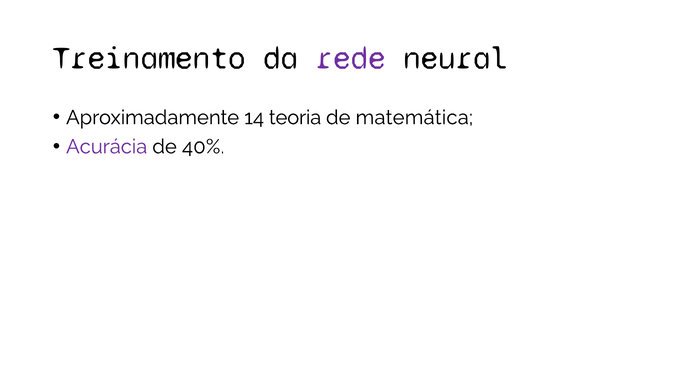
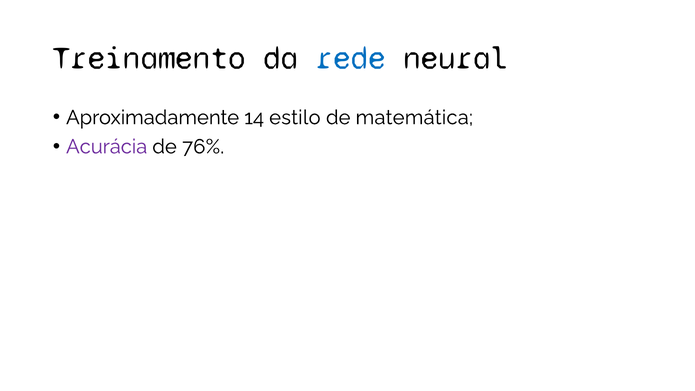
rede colour: purple -> blue
teoria: teoria -> estilo
40%: 40% -> 76%
